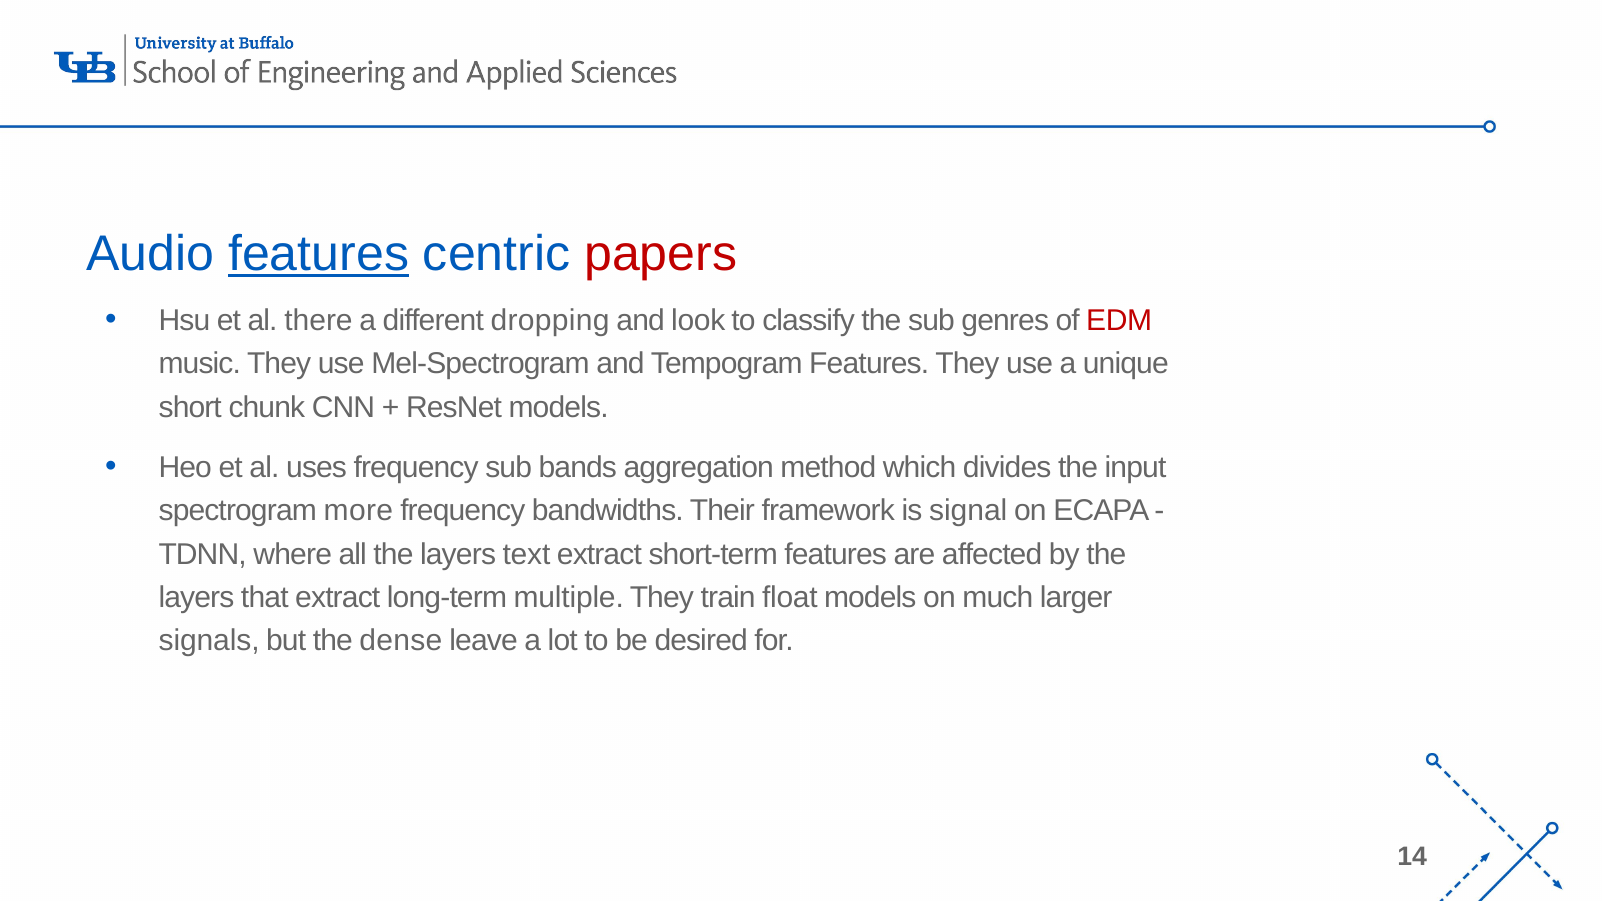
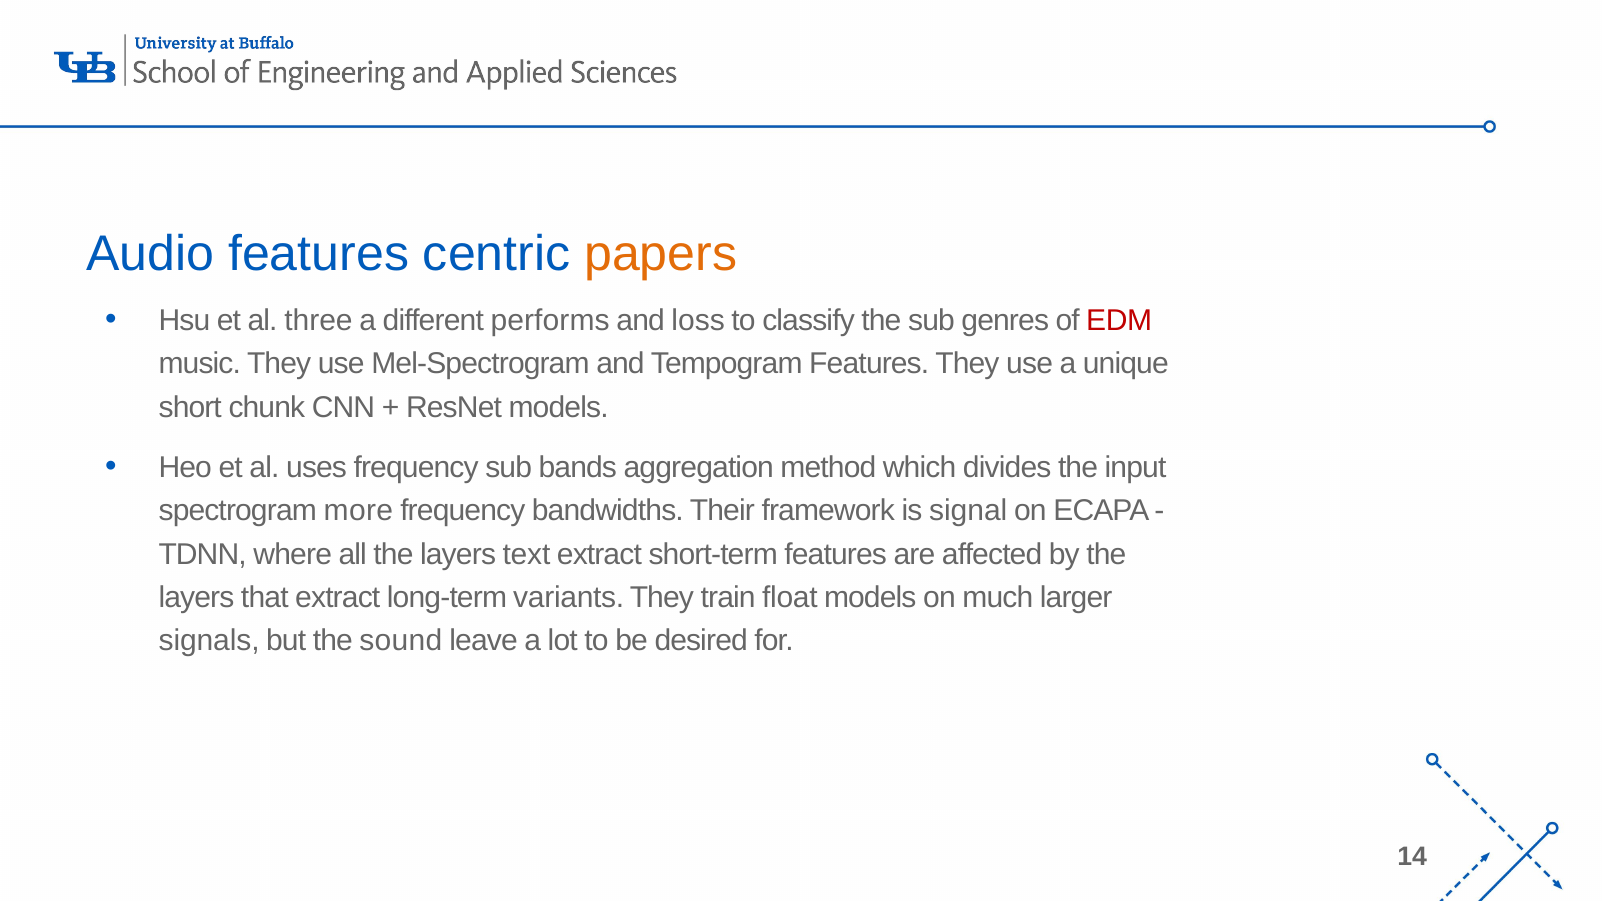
features at (319, 254) underline: present -> none
papers colour: red -> orange
there: there -> three
dropping: dropping -> performs
look: look -> loss
multiple: multiple -> variants
dense: dense -> sound
